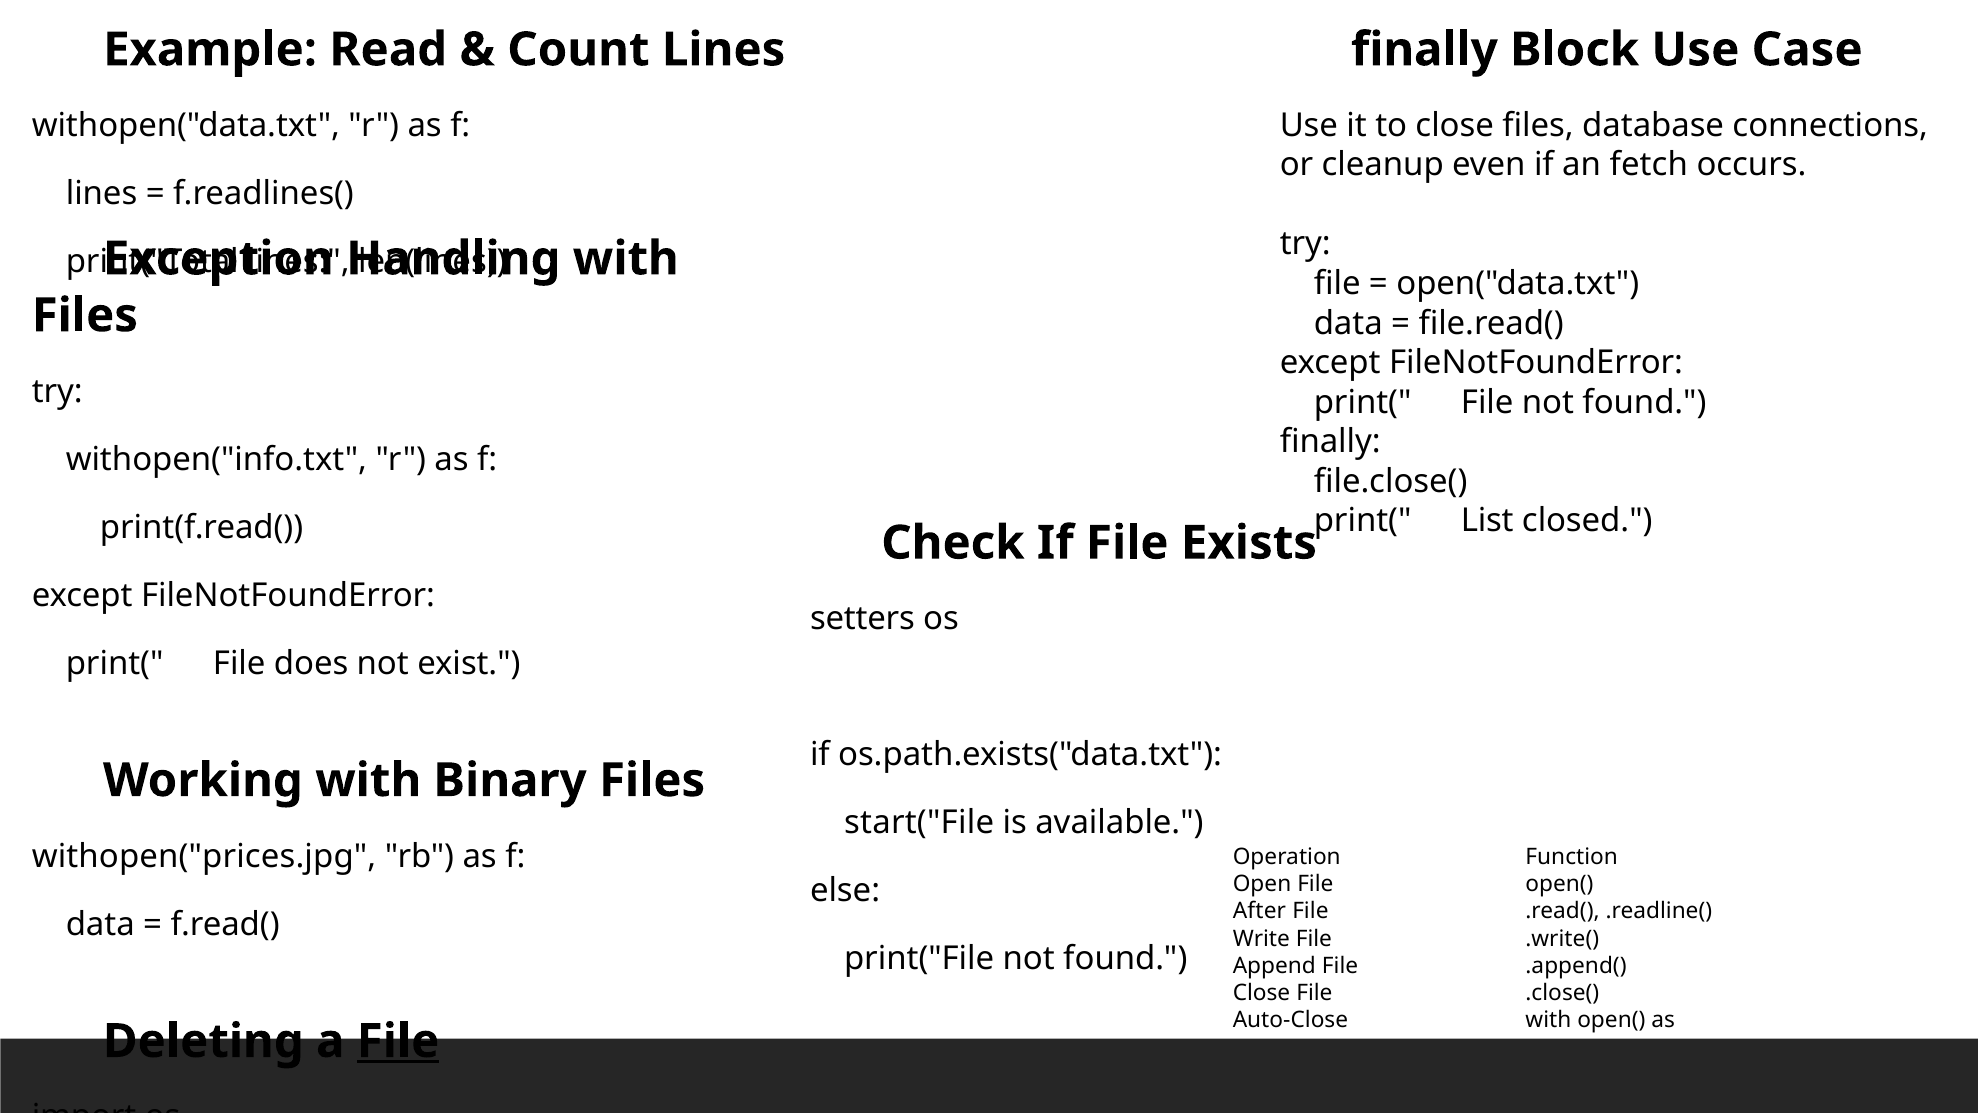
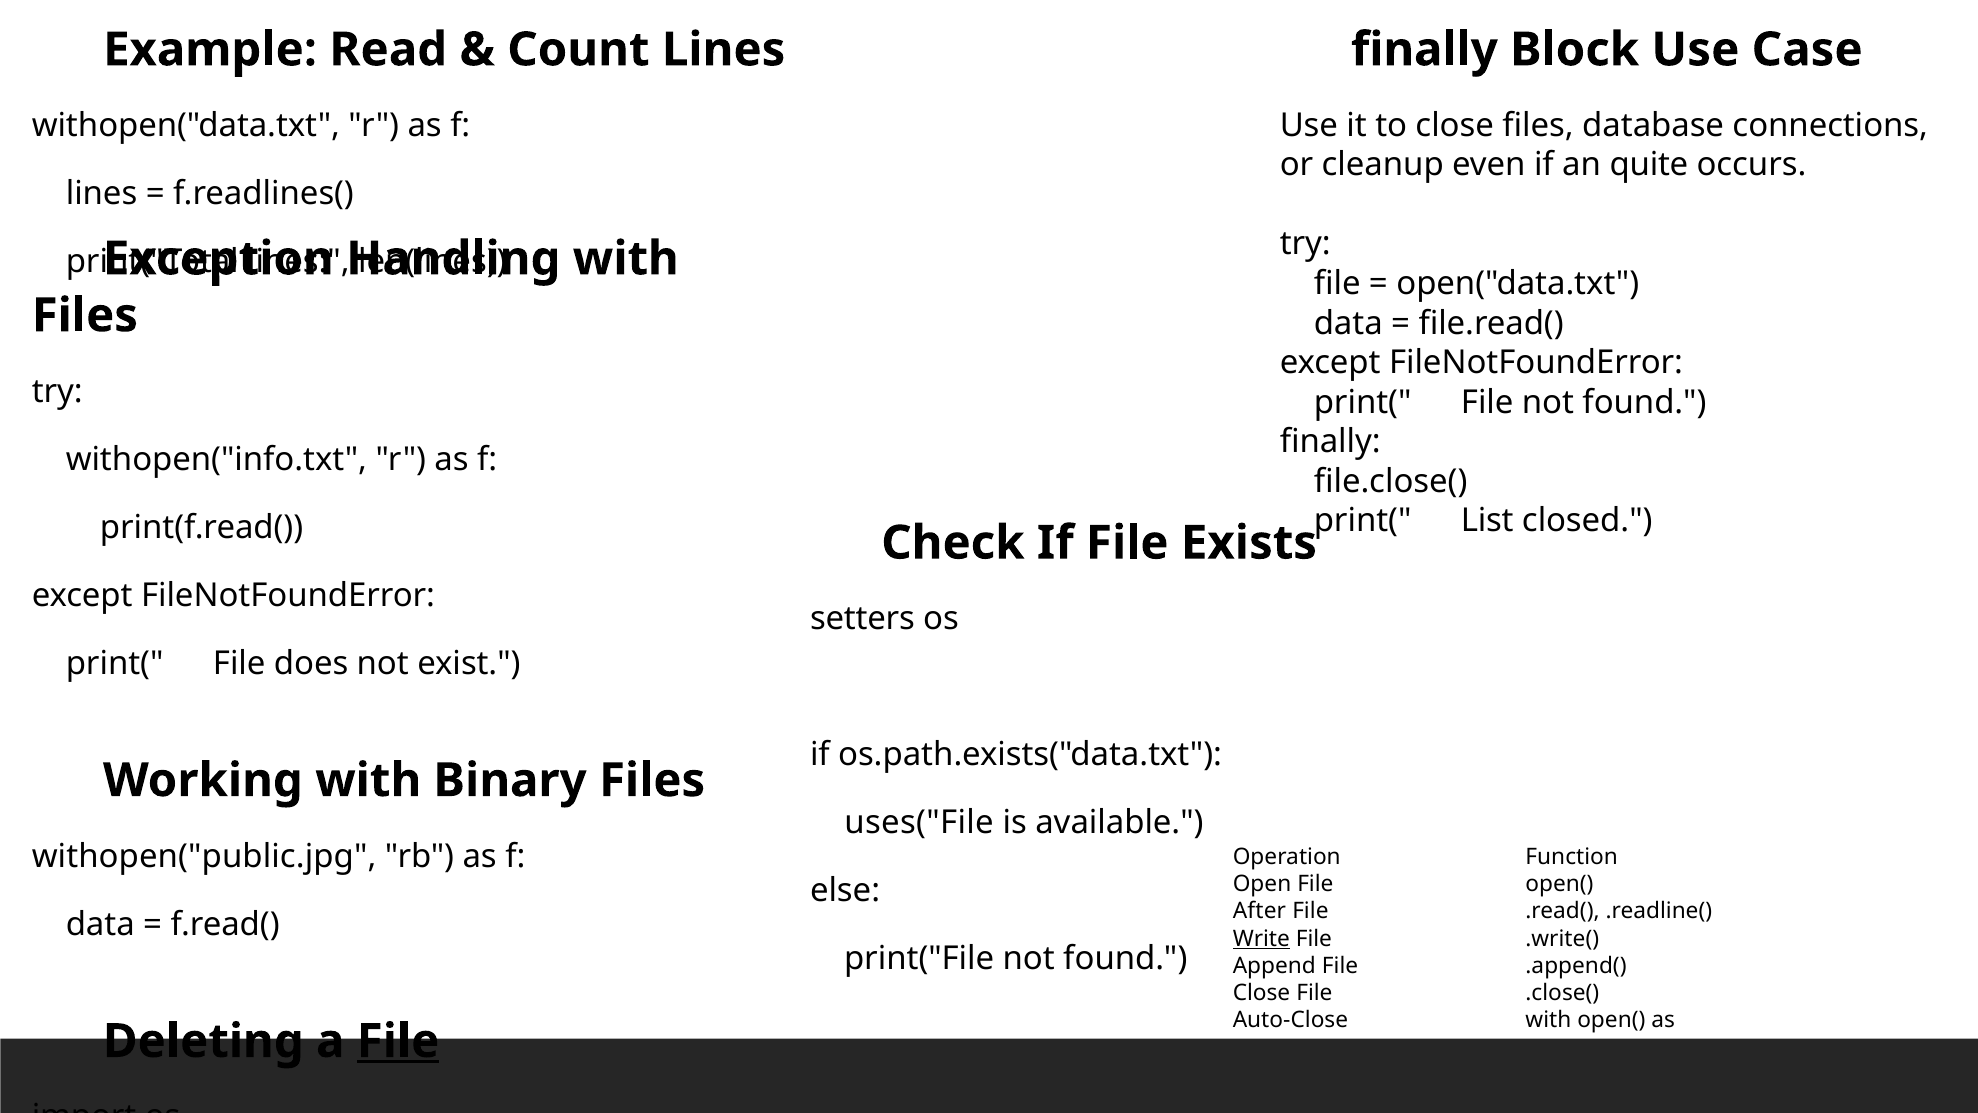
fetch: fetch -> quite
start("File: start("File -> uses("File
withopen("prices.jpg: withopen("prices.jpg -> withopen("public.jpg
Write underline: none -> present
